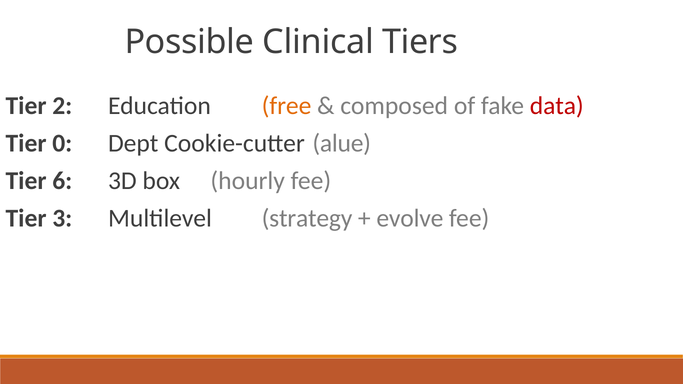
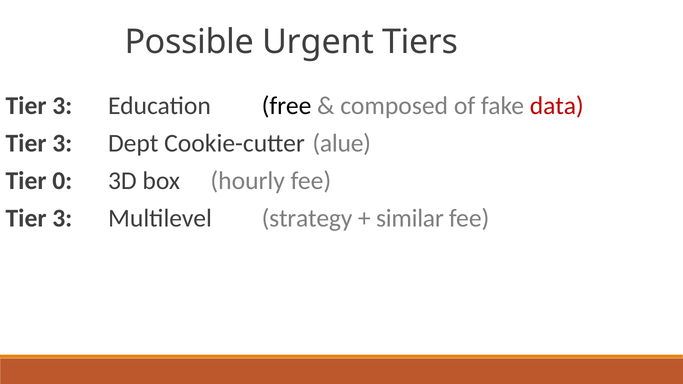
Clinical: Clinical -> Urgent
2 at (62, 106): 2 -> 3
free colour: orange -> black
0 at (62, 143): 0 -> 3
6: 6 -> 0
evolve: evolve -> similar
